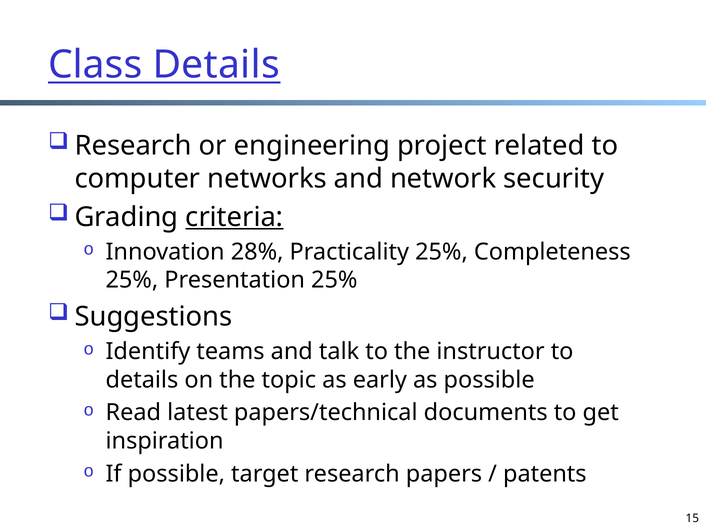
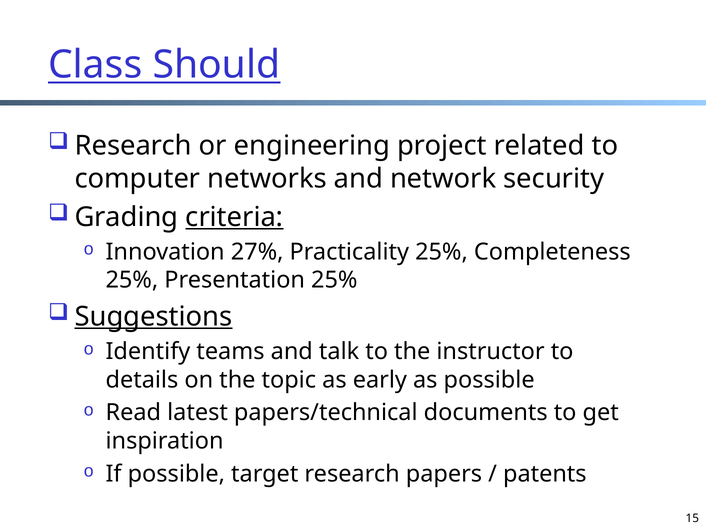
Class Details: Details -> Should
28%: 28% -> 27%
Suggestions underline: none -> present
